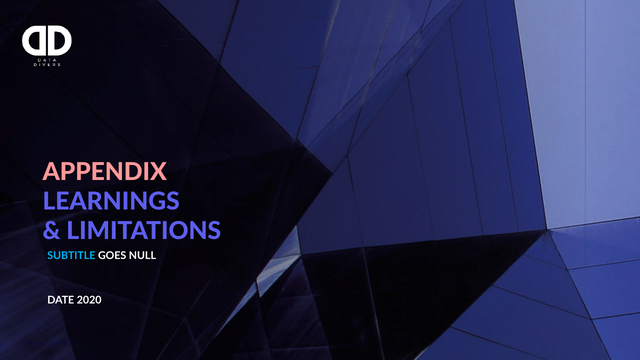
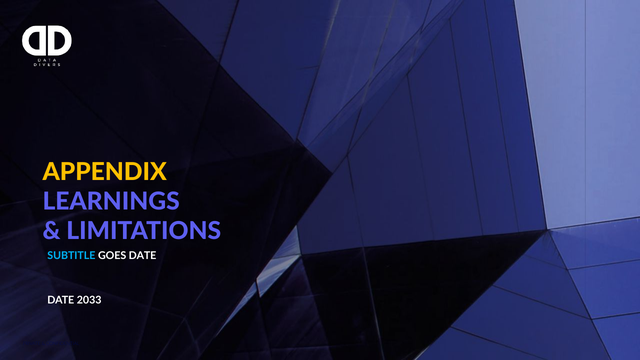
APPENDIX colour: pink -> yellow
GOES NULL: NULL -> DATE
2020: 2020 -> 2033
